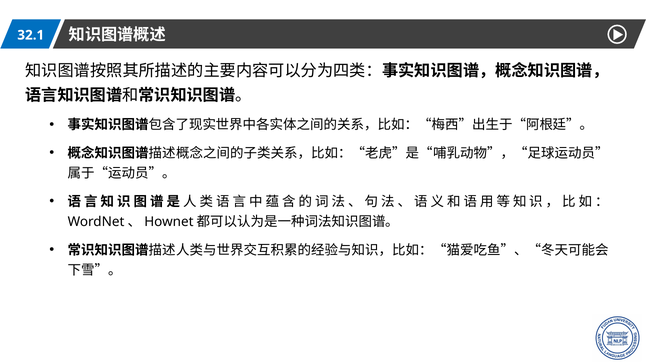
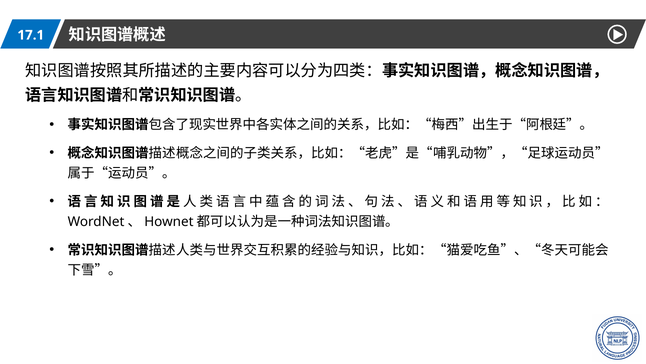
32.1: 32.1 -> 17.1
